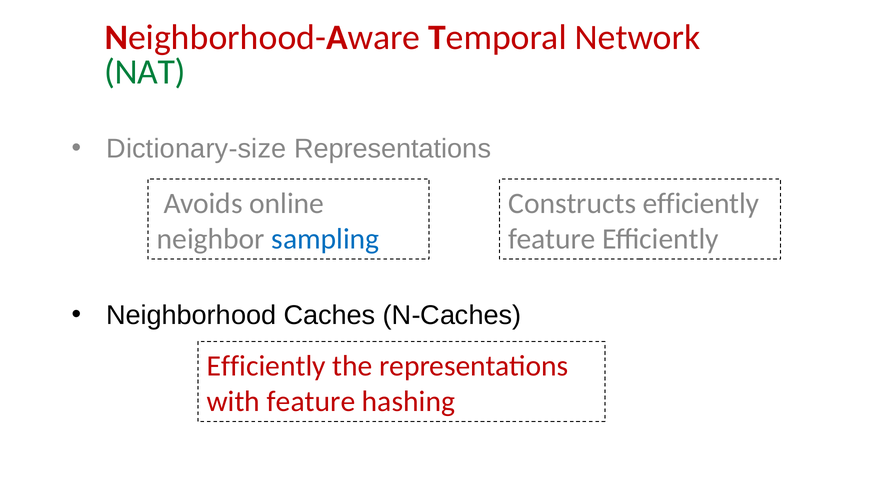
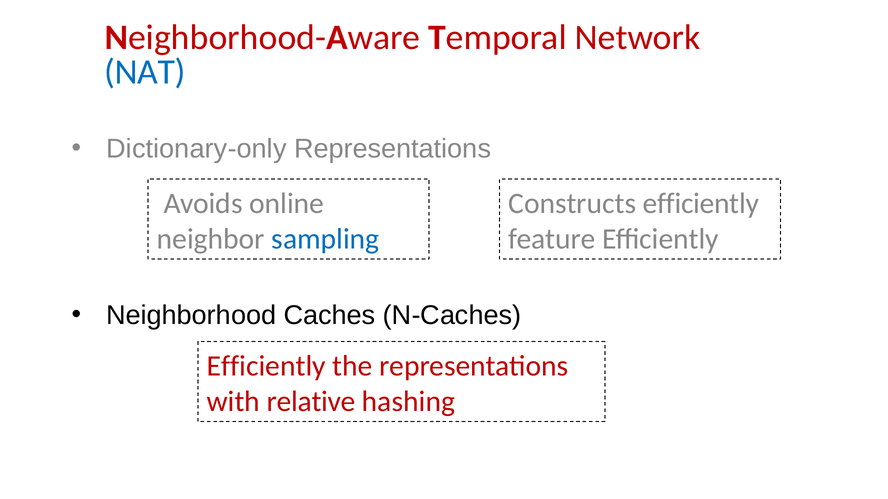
NAT colour: green -> blue
Dictionary-size: Dictionary-size -> Dictionary-only
with feature: feature -> relative
